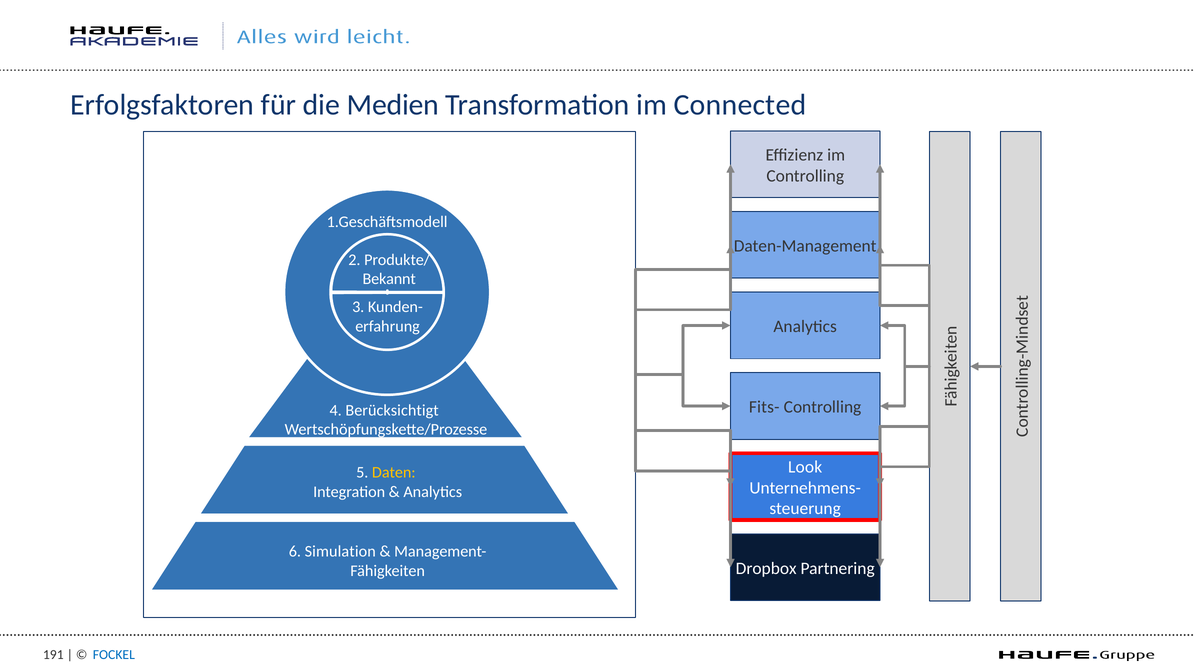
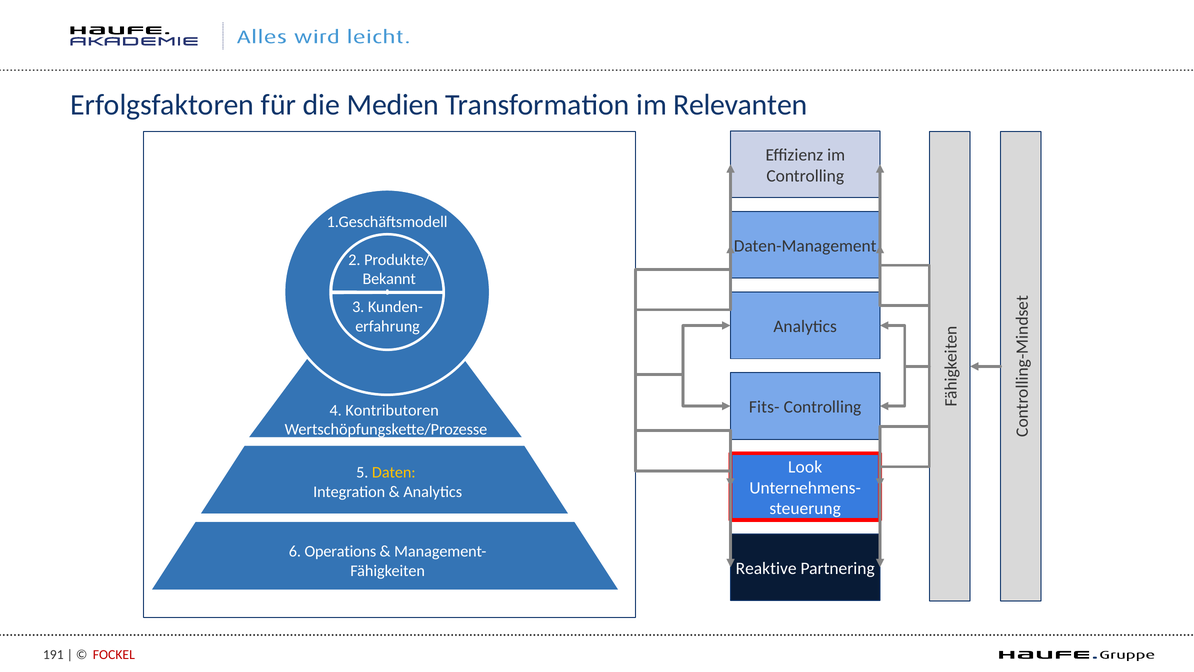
Connected: Connected -> Relevanten
Berücksichtigt: Berücksichtigt -> Kontributoren
Simulation: Simulation -> Operations
Dropbox: Dropbox -> Reaktive
FOCKEL colour: blue -> red
